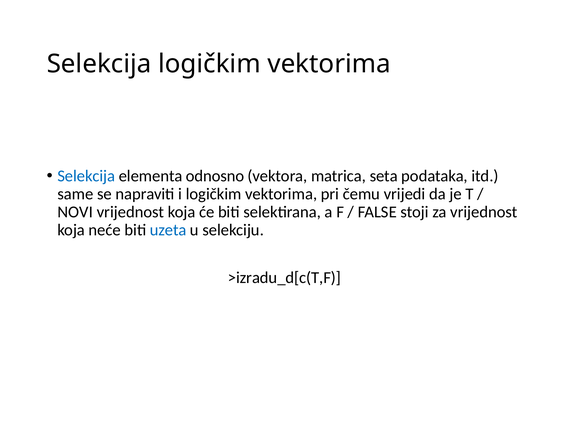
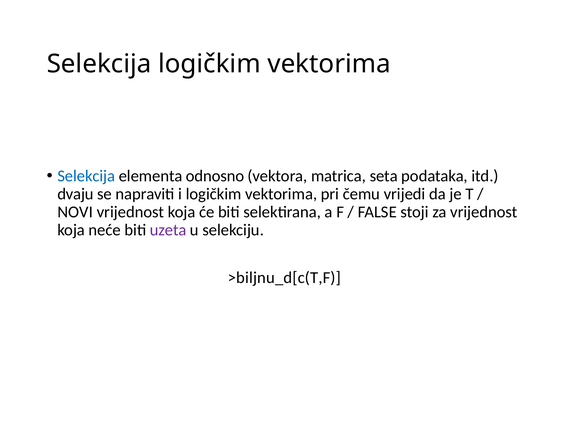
same: same -> dvaju
uzeta colour: blue -> purple
>izradu_d[c(T,F: >izradu_d[c(T,F -> >biljnu_d[c(T,F
